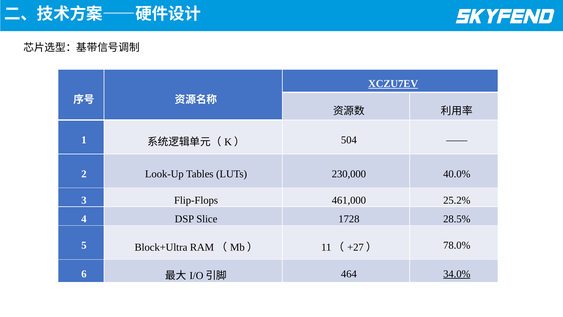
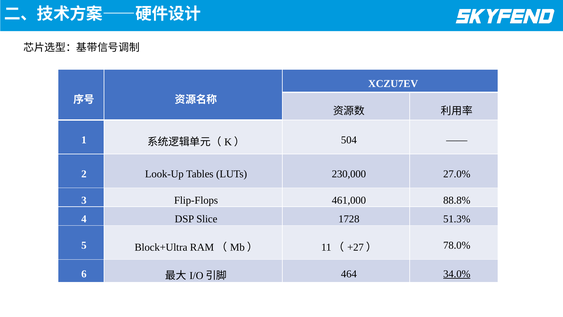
XCZU7EV underline: present -> none
40.0%: 40.0% -> 27.0%
25.2%: 25.2% -> 88.8%
28.5%: 28.5% -> 51.3%
